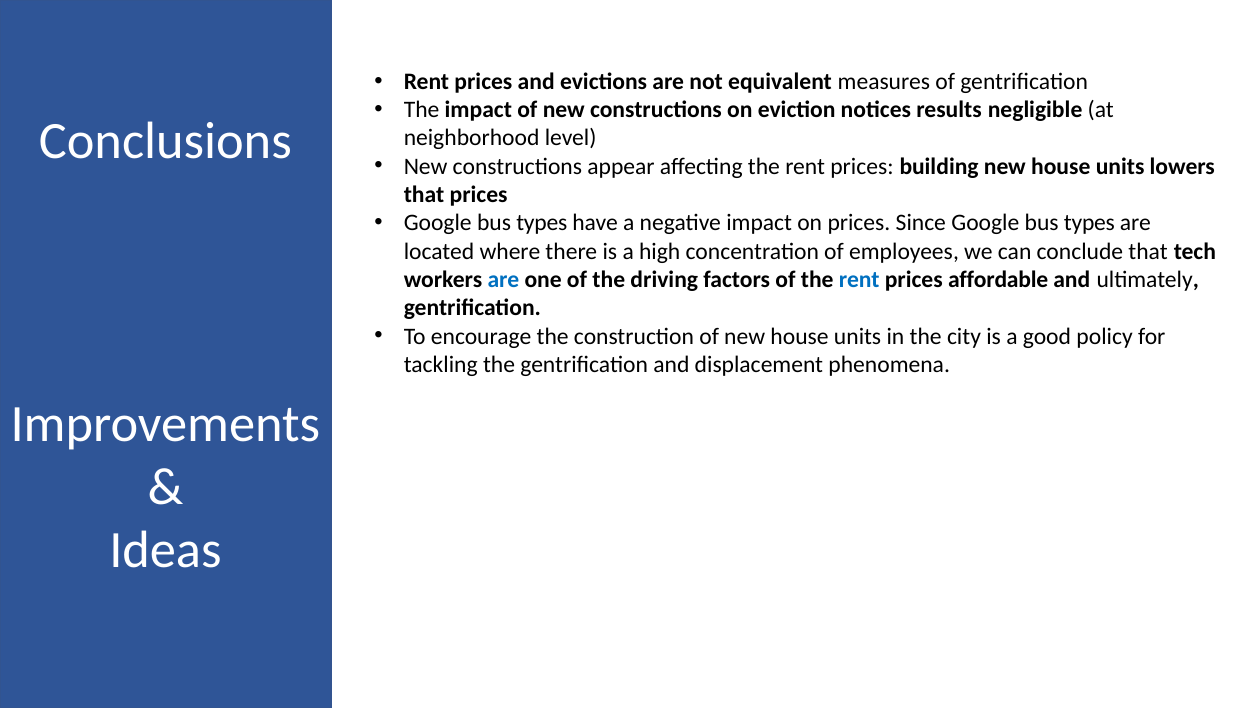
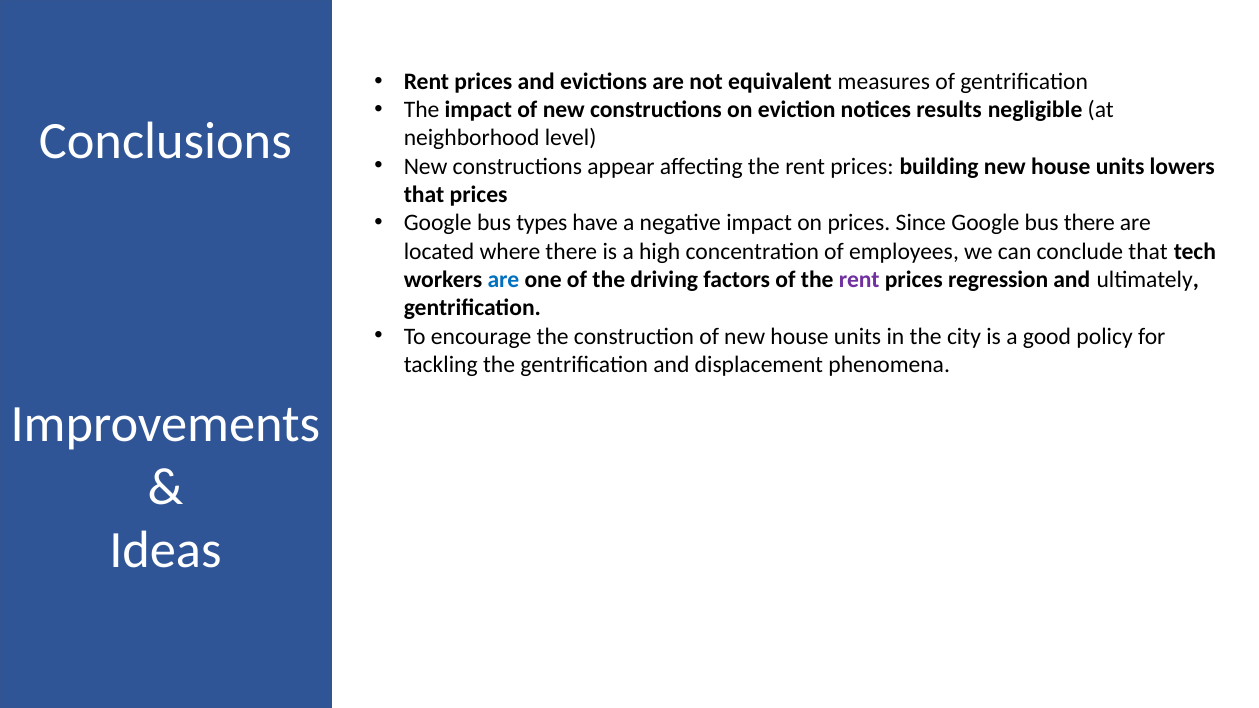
Since Google bus types: types -> there
rent at (859, 280) colour: blue -> purple
affordable: affordable -> regression
